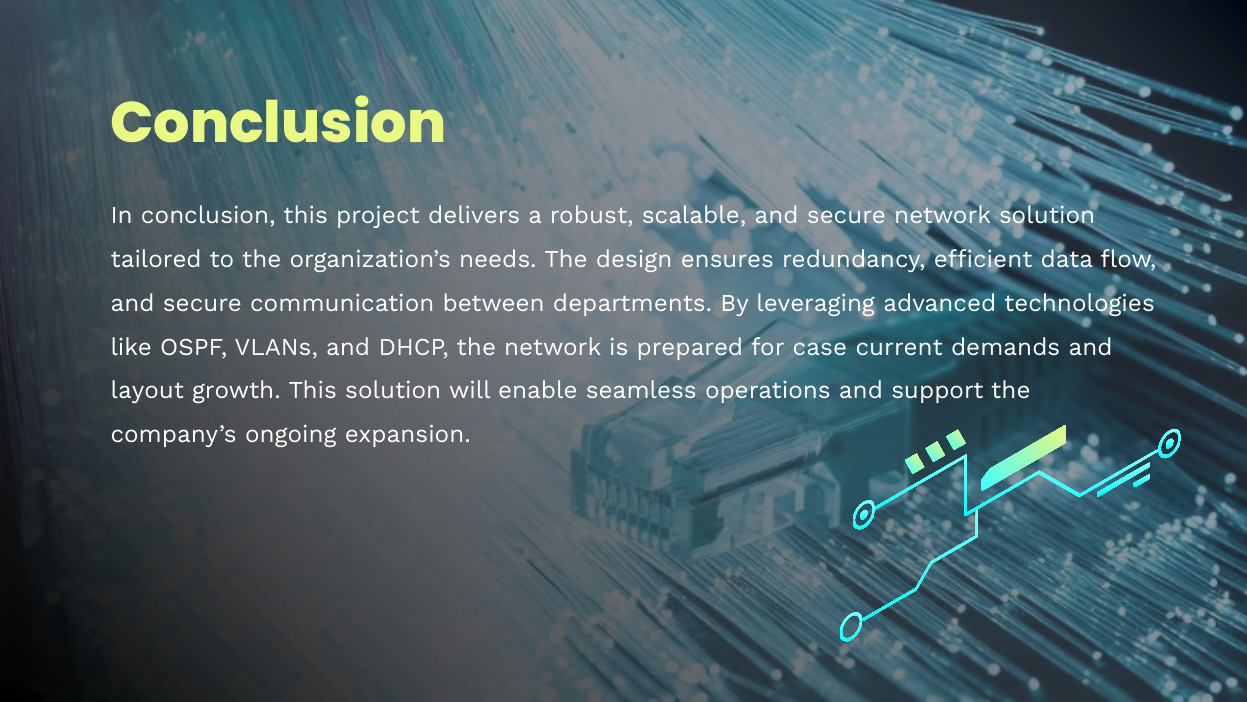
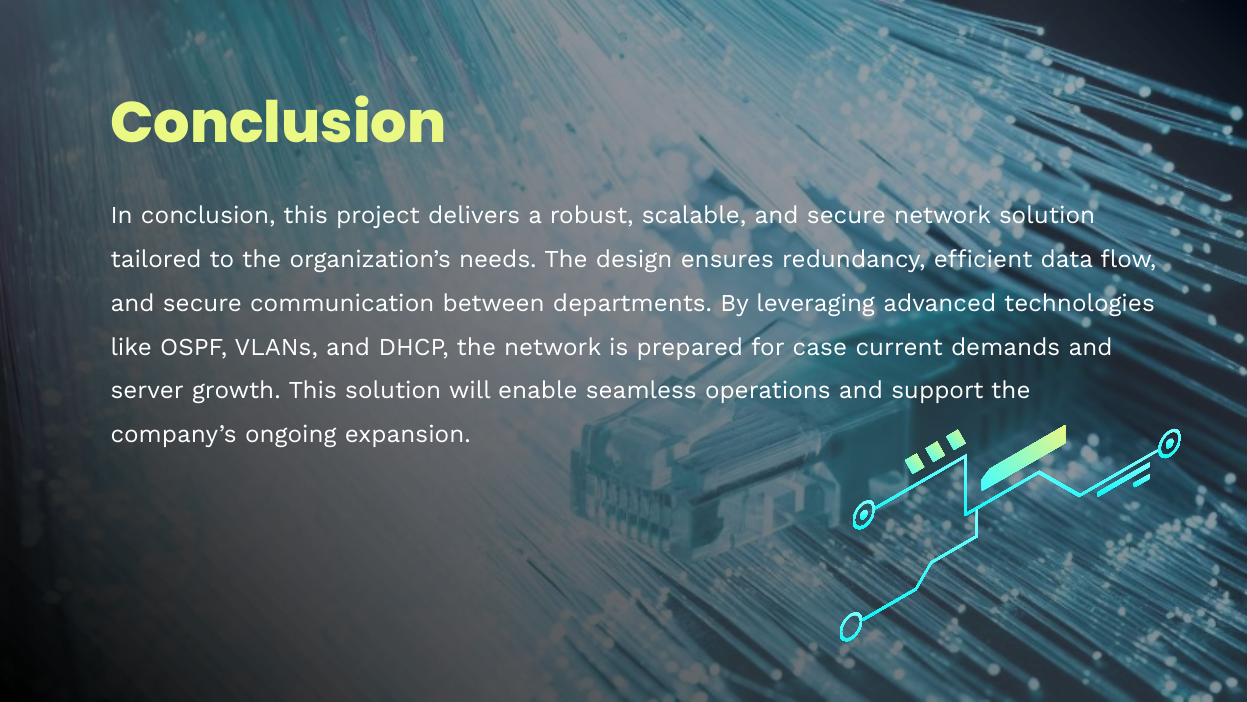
layout: layout -> server
